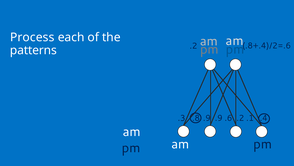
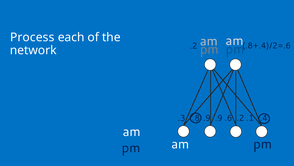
patterns: patterns -> network
